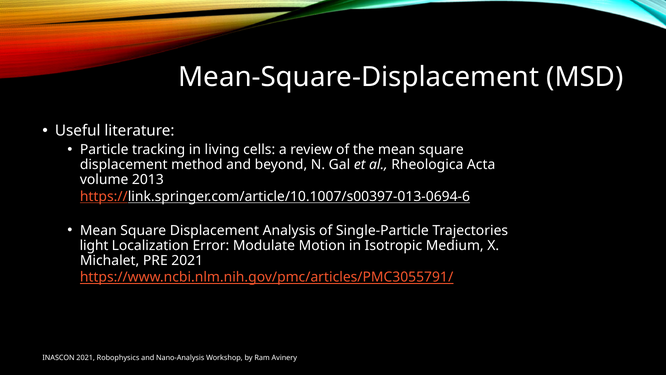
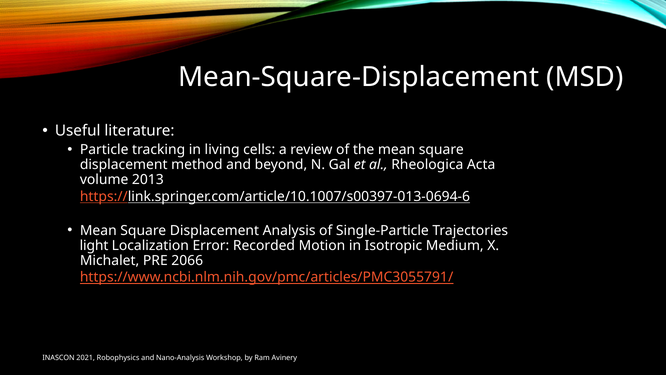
Modulate: Modulate -> Recorded
PRE 2021: 2021 -> 2066
